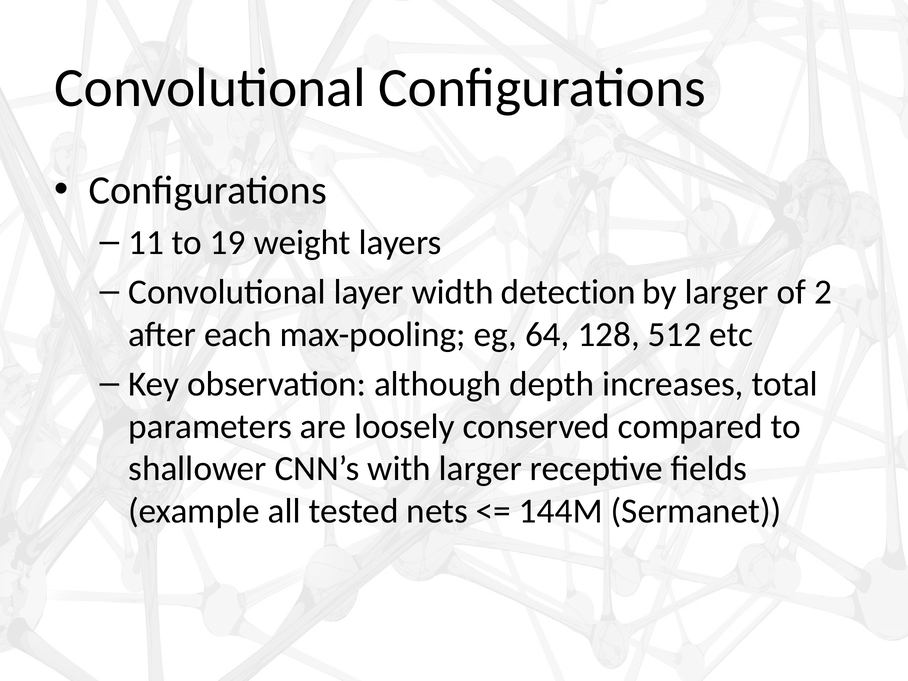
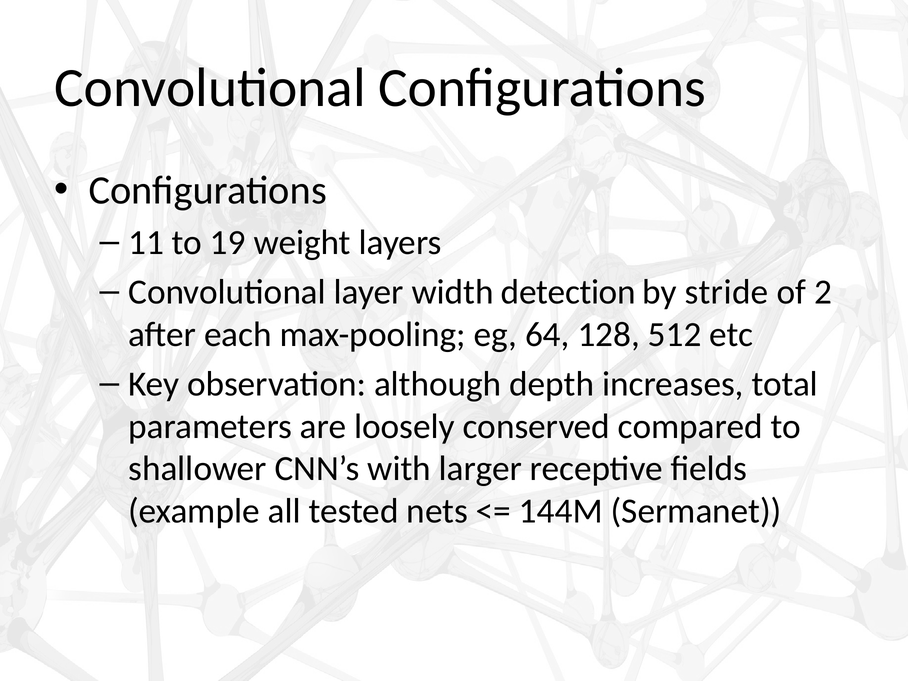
by larger: larger -> stride
